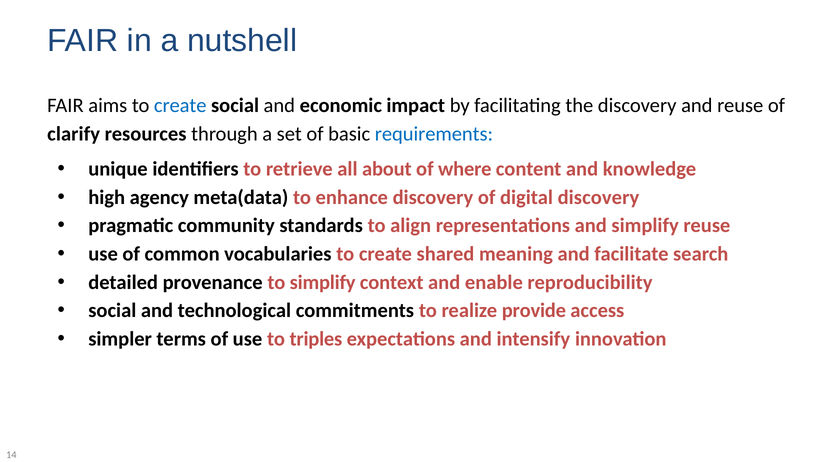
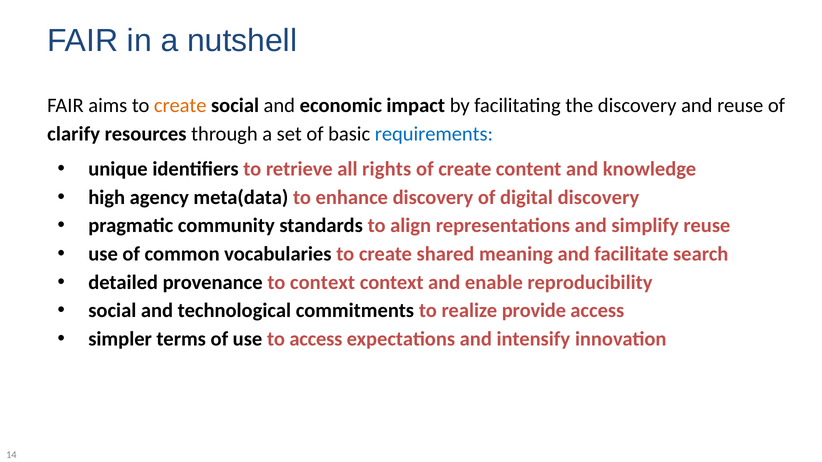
create at (180, 106) colour: blue -> orange
about: about -> rights
of where: where -> create
to simplify: simplify -> context
to triples: triples -> access
